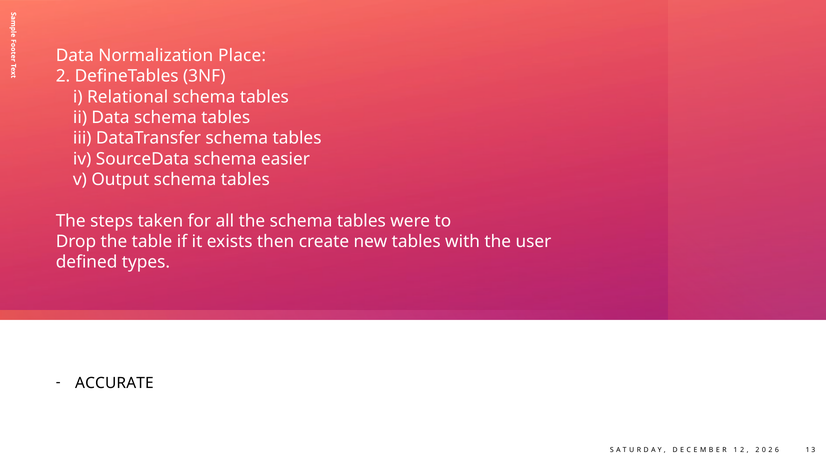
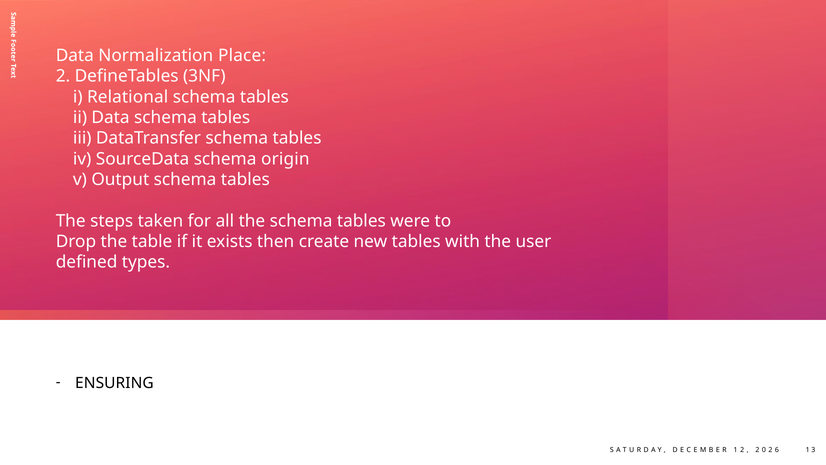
easier: easier -> origin
ACCURATE: ACCURATE -> ENSURING
